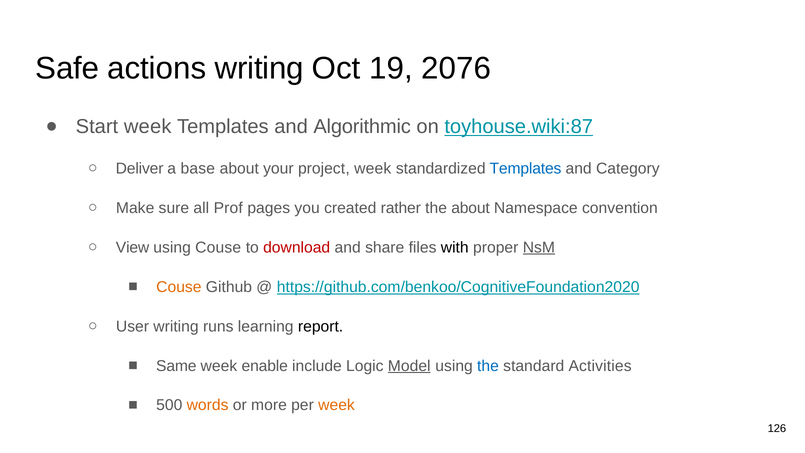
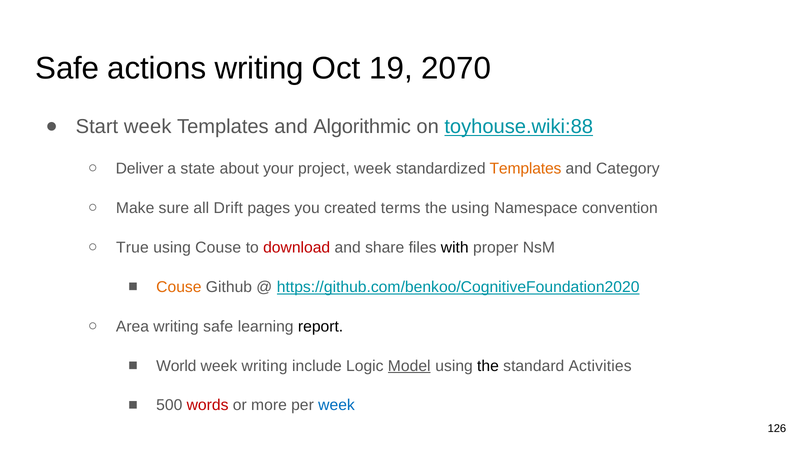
2076: 2076 -> 2070
toyhouse.wiki:87: toyhouse.wiki:87 -> toyhouse.wiki:88
base: base -> state
Templates at (525, 168) colour: blue -> orange
Prof: Prof -> Drift
rather: rather -> terms
the about: about -> using
View: View -> True
NsM underline: present -> none
User: User -> Area
writing runs: runs -> safe
Same: Same -> World
week enable: enable -> writing
the at (488, 366) colour: blue -> black
words colour: orange -> red
week at (337, 405) colour: orange -> blue
